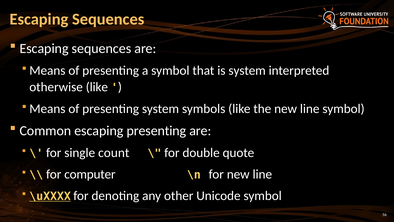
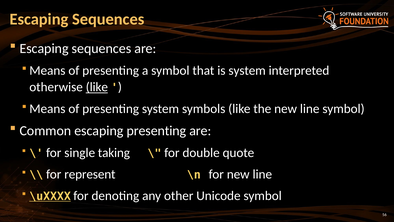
like at (97, 87) underline: none -> present
count: count -> taking
computer: computer -> represent
